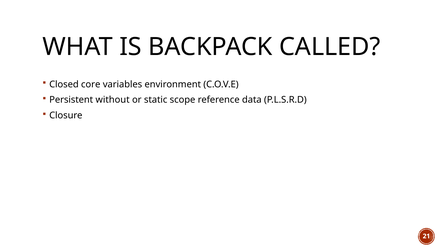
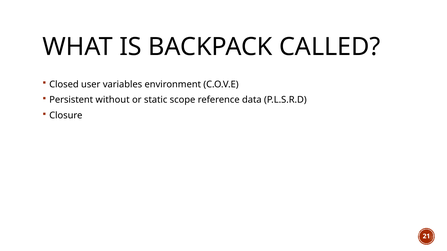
core: core -> user
